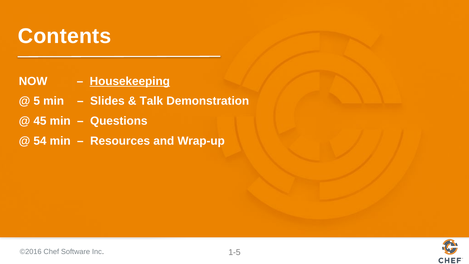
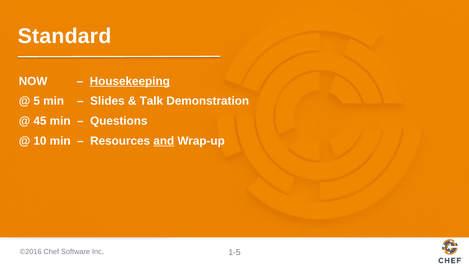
Contents: Contents -> Standard
54: 54 -> 10
and underline: none -> present
